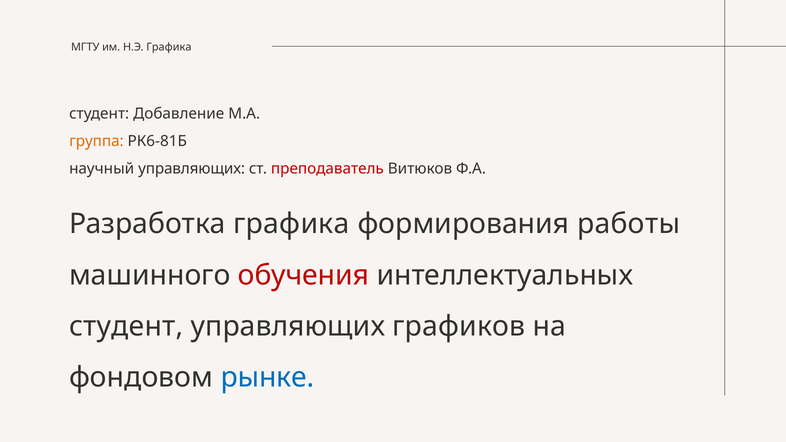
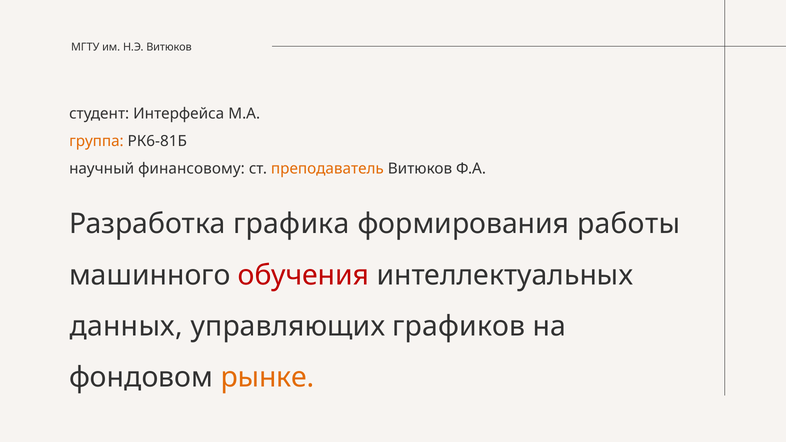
Н.Э Графика: Графика -> Витюков
Добавление: Добавление -> Интерфейса
научный управляющих: управляющих -> финансовому
преподаватель colour: red -> orange
студент at (126, 326): студент -> данных
рынке colour: blue -> orange
